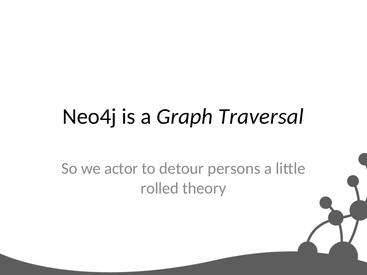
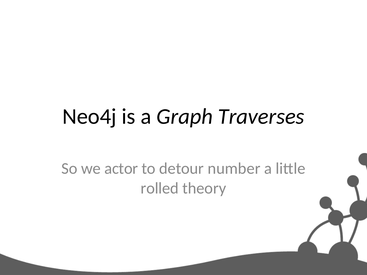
Traversal: Traversal -> Traverses
persons: persons -> number
